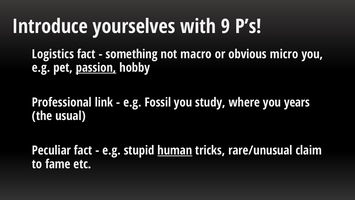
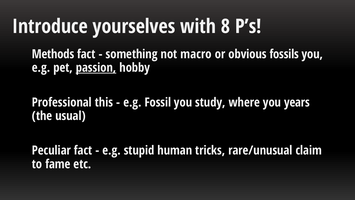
9: 9 -> 8
Logistics: Logistics -> Methods
micro: micro -> fossils
link: link -> this
human underline: present -> none
